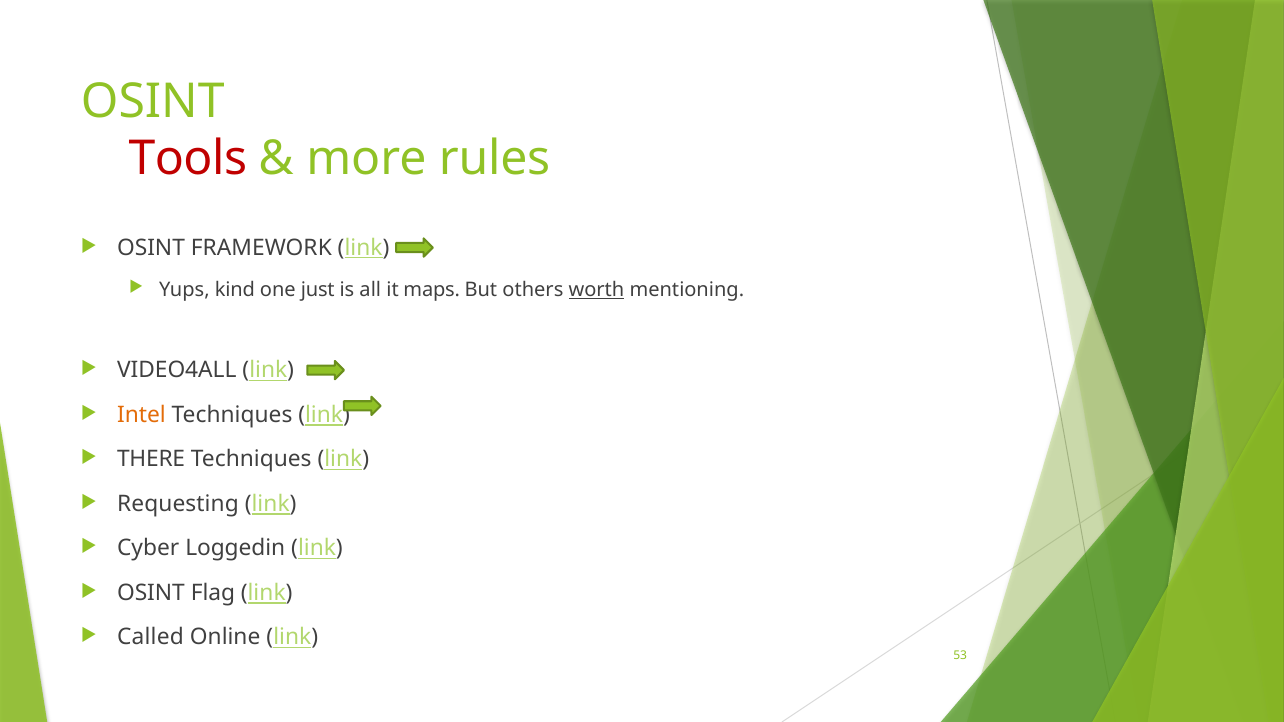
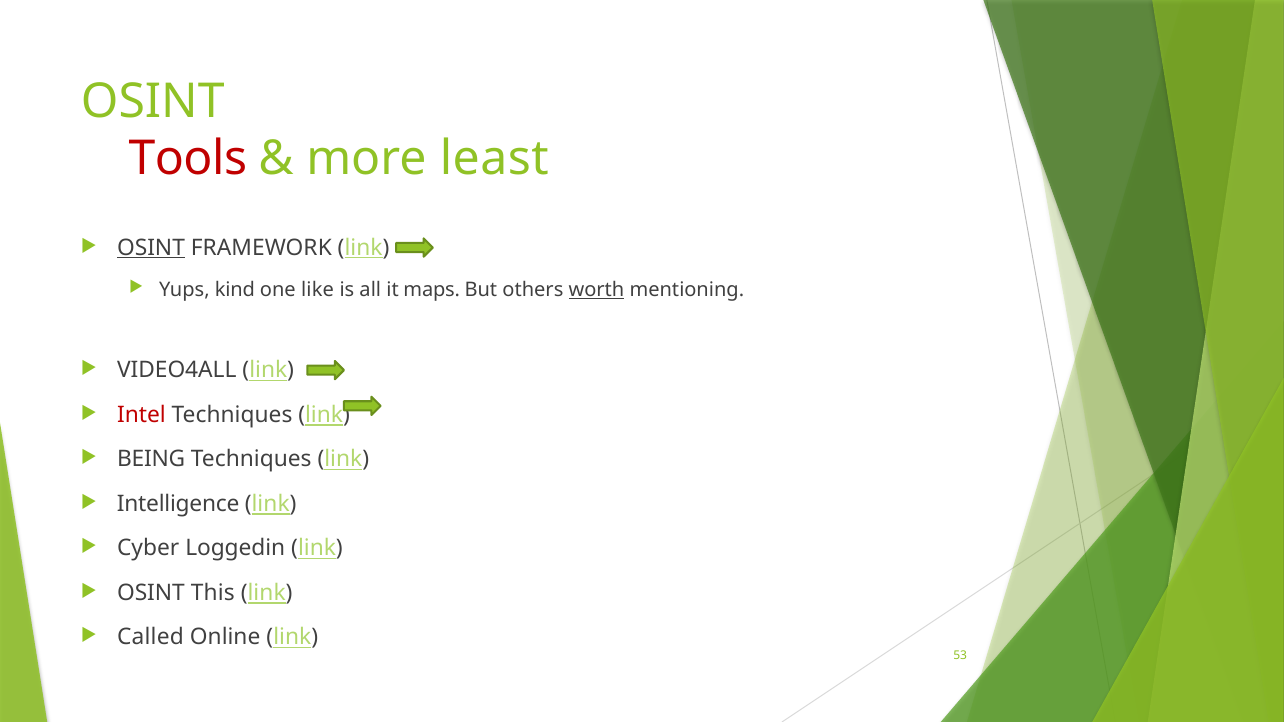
rules: rules -> least
OSINT at (151, 248) underline: none -> present
just: just -> like
Intel colour: orange -> red
THERE: THERE -> BEING
Requesting: Requesting -> Intelligence
Flag: Flag -> This
